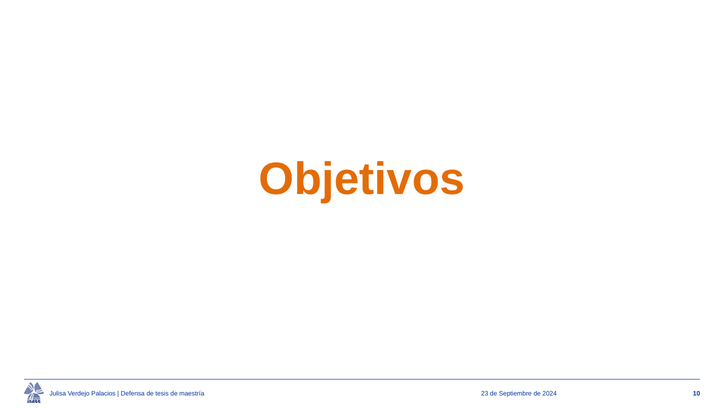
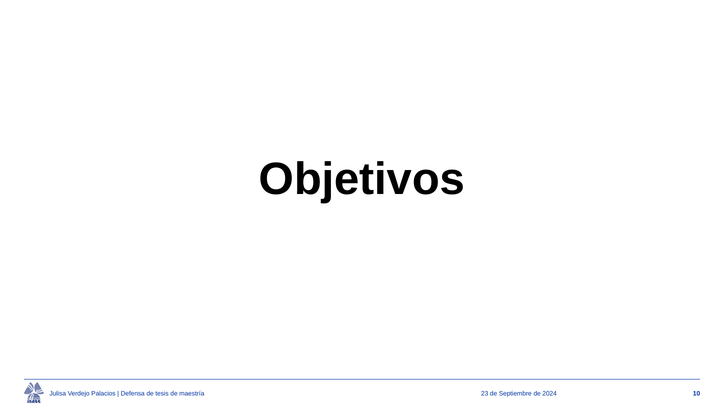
Objetivos colour: orange -> black
